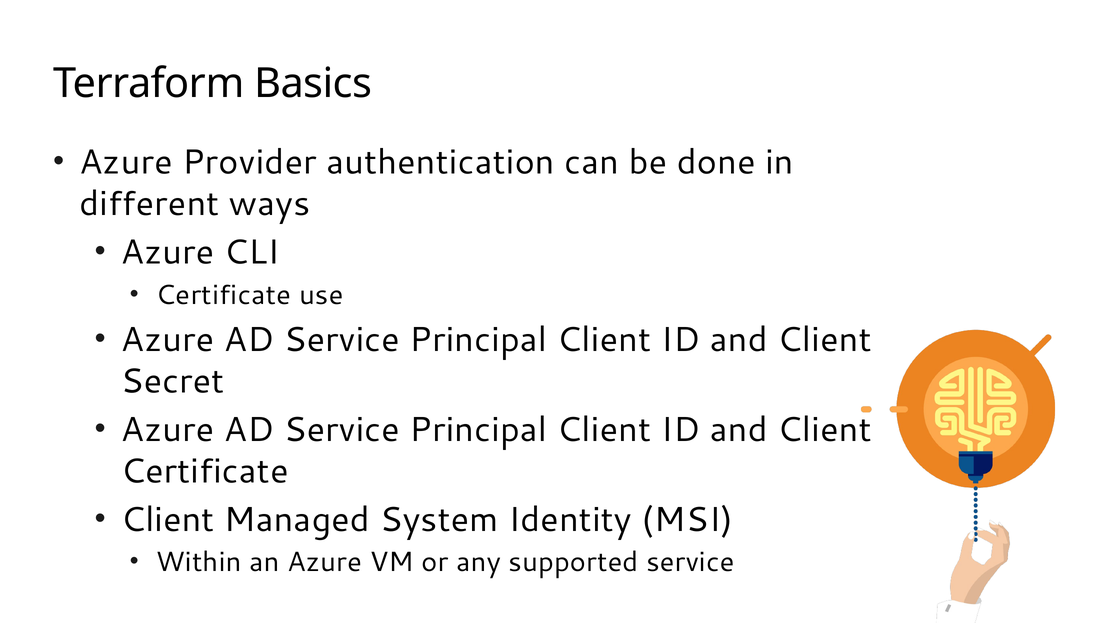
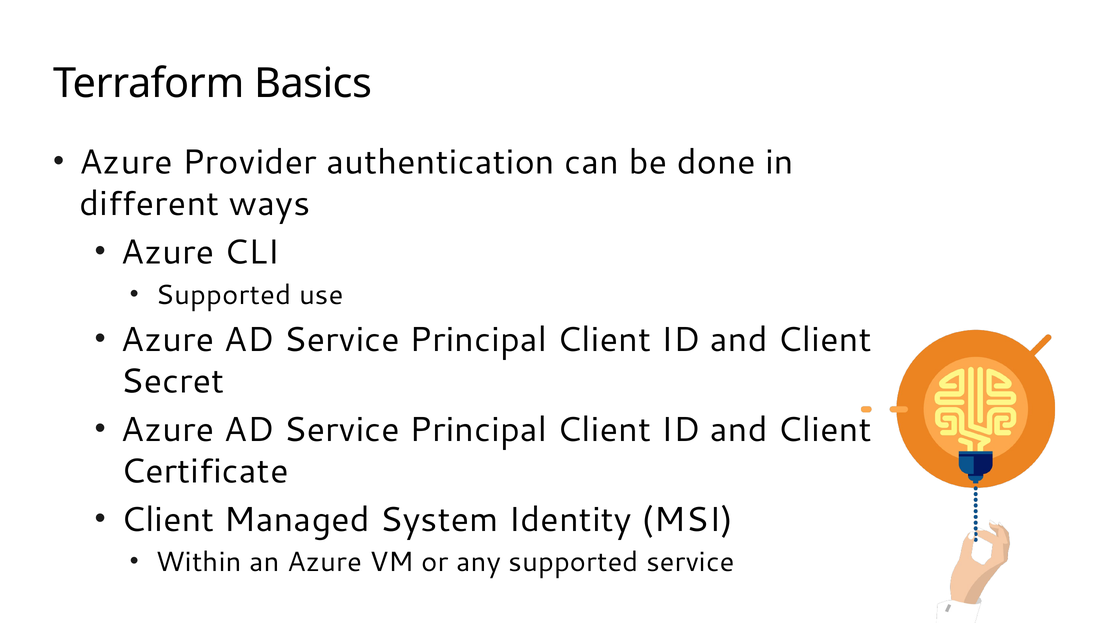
Certificate at (224, 295): Certificate -> Supported
